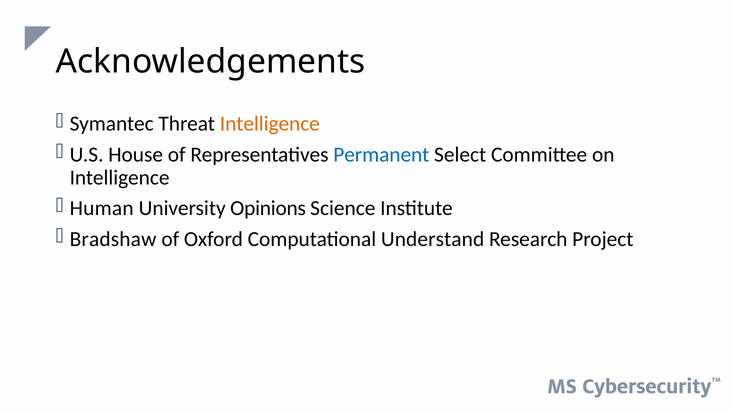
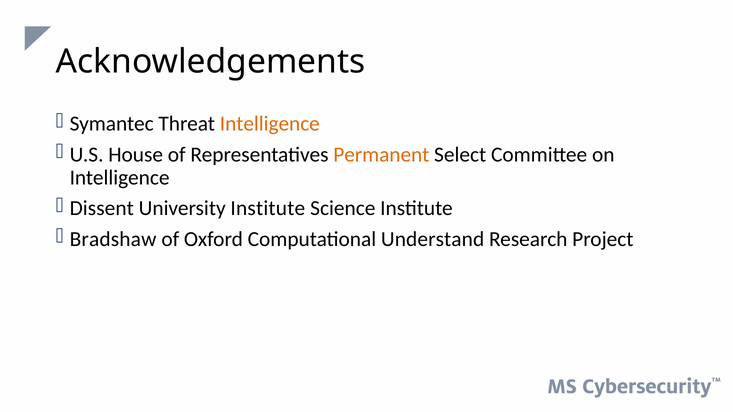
Permanent colour: blue -> orange
Human: Human -> Dissent
University Opinions: Opinions -> Institute
